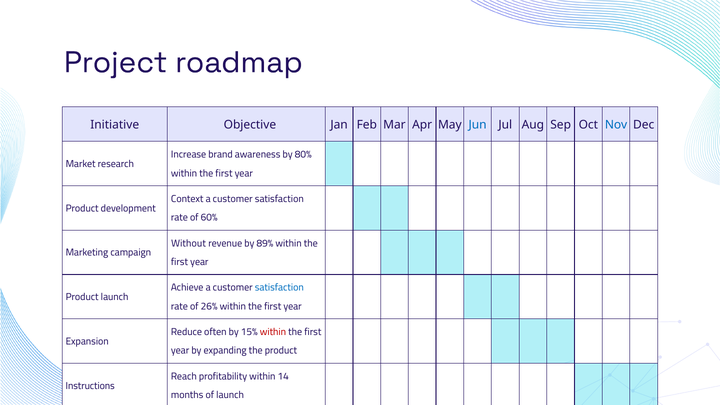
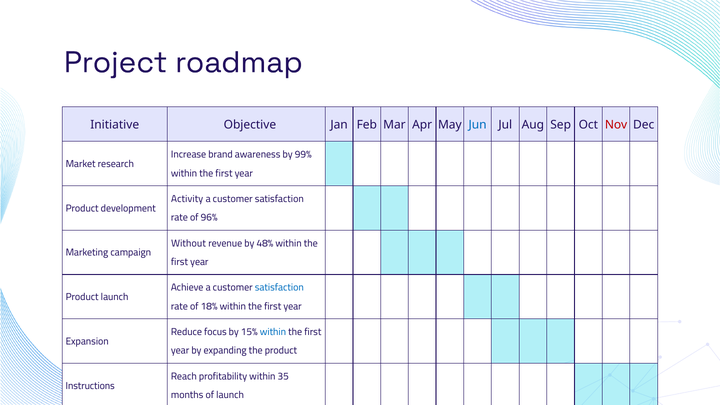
Nov colour: blue -> red
80%: 80% -> 99%
Context: Context -> Activity
60%: 60% -> 96%
89%: 89% -> 48%
26%: 26% -> 18%
often: often -> focus
within at (273, 332) colour: red -> blue
14: 14 -> 35
